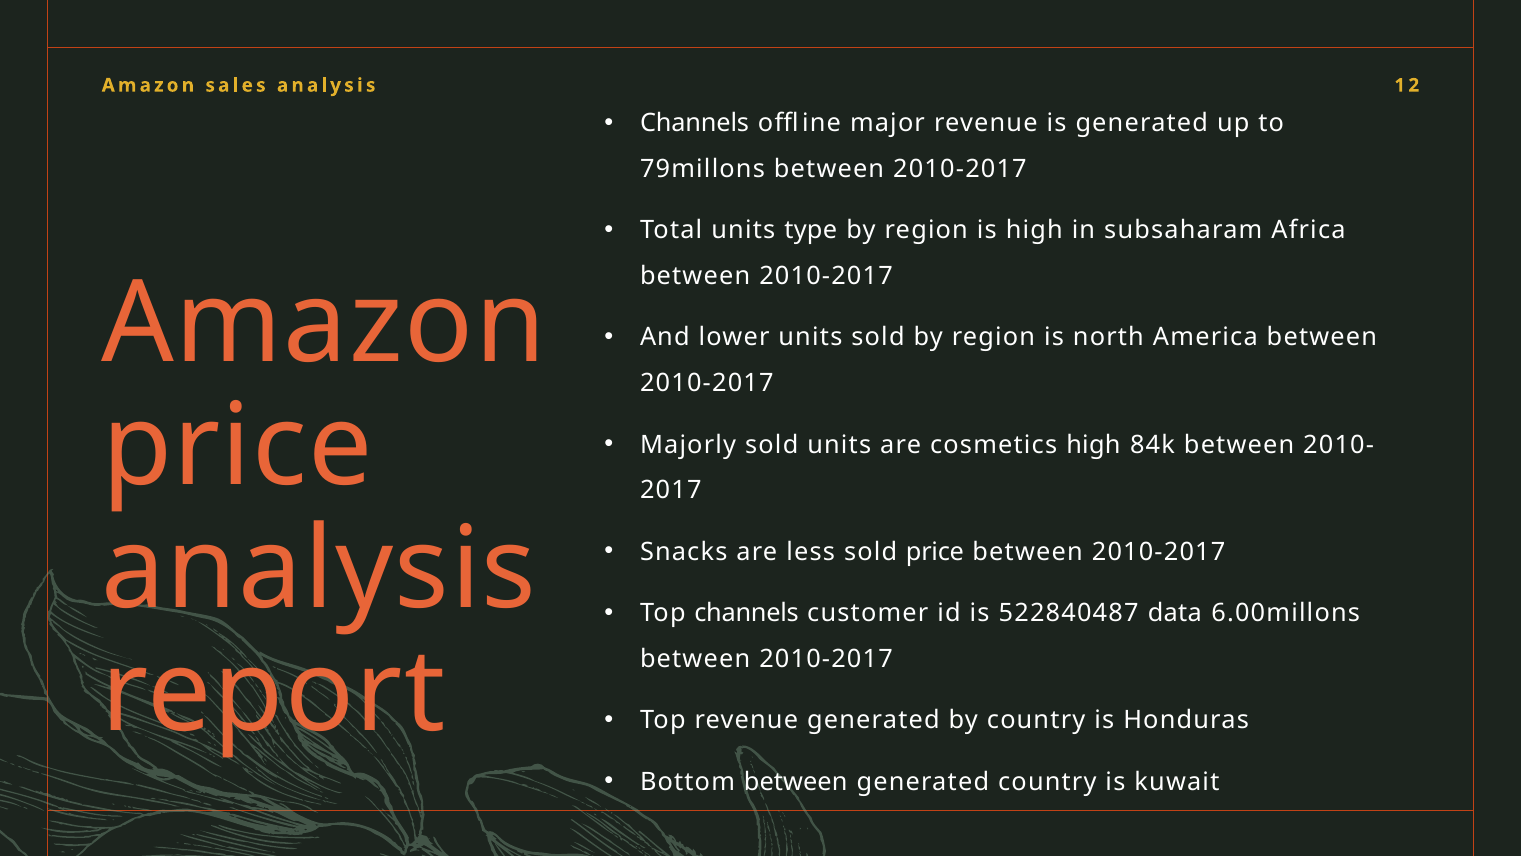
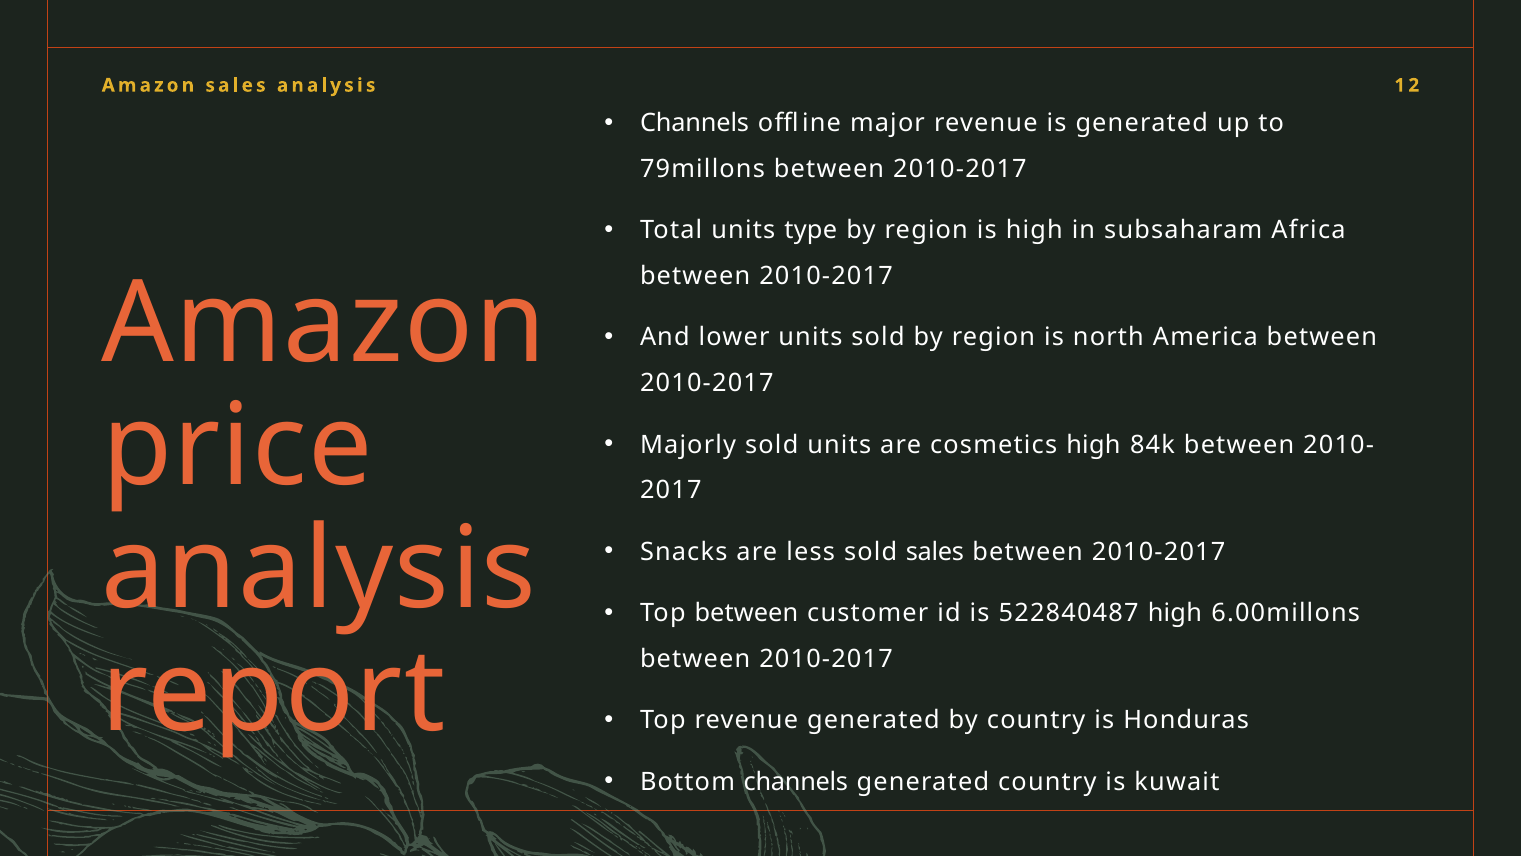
sold price: price -> sales
Top channels: channels -> between
522840487 data: data -> high
Bottom between: between -> channels
